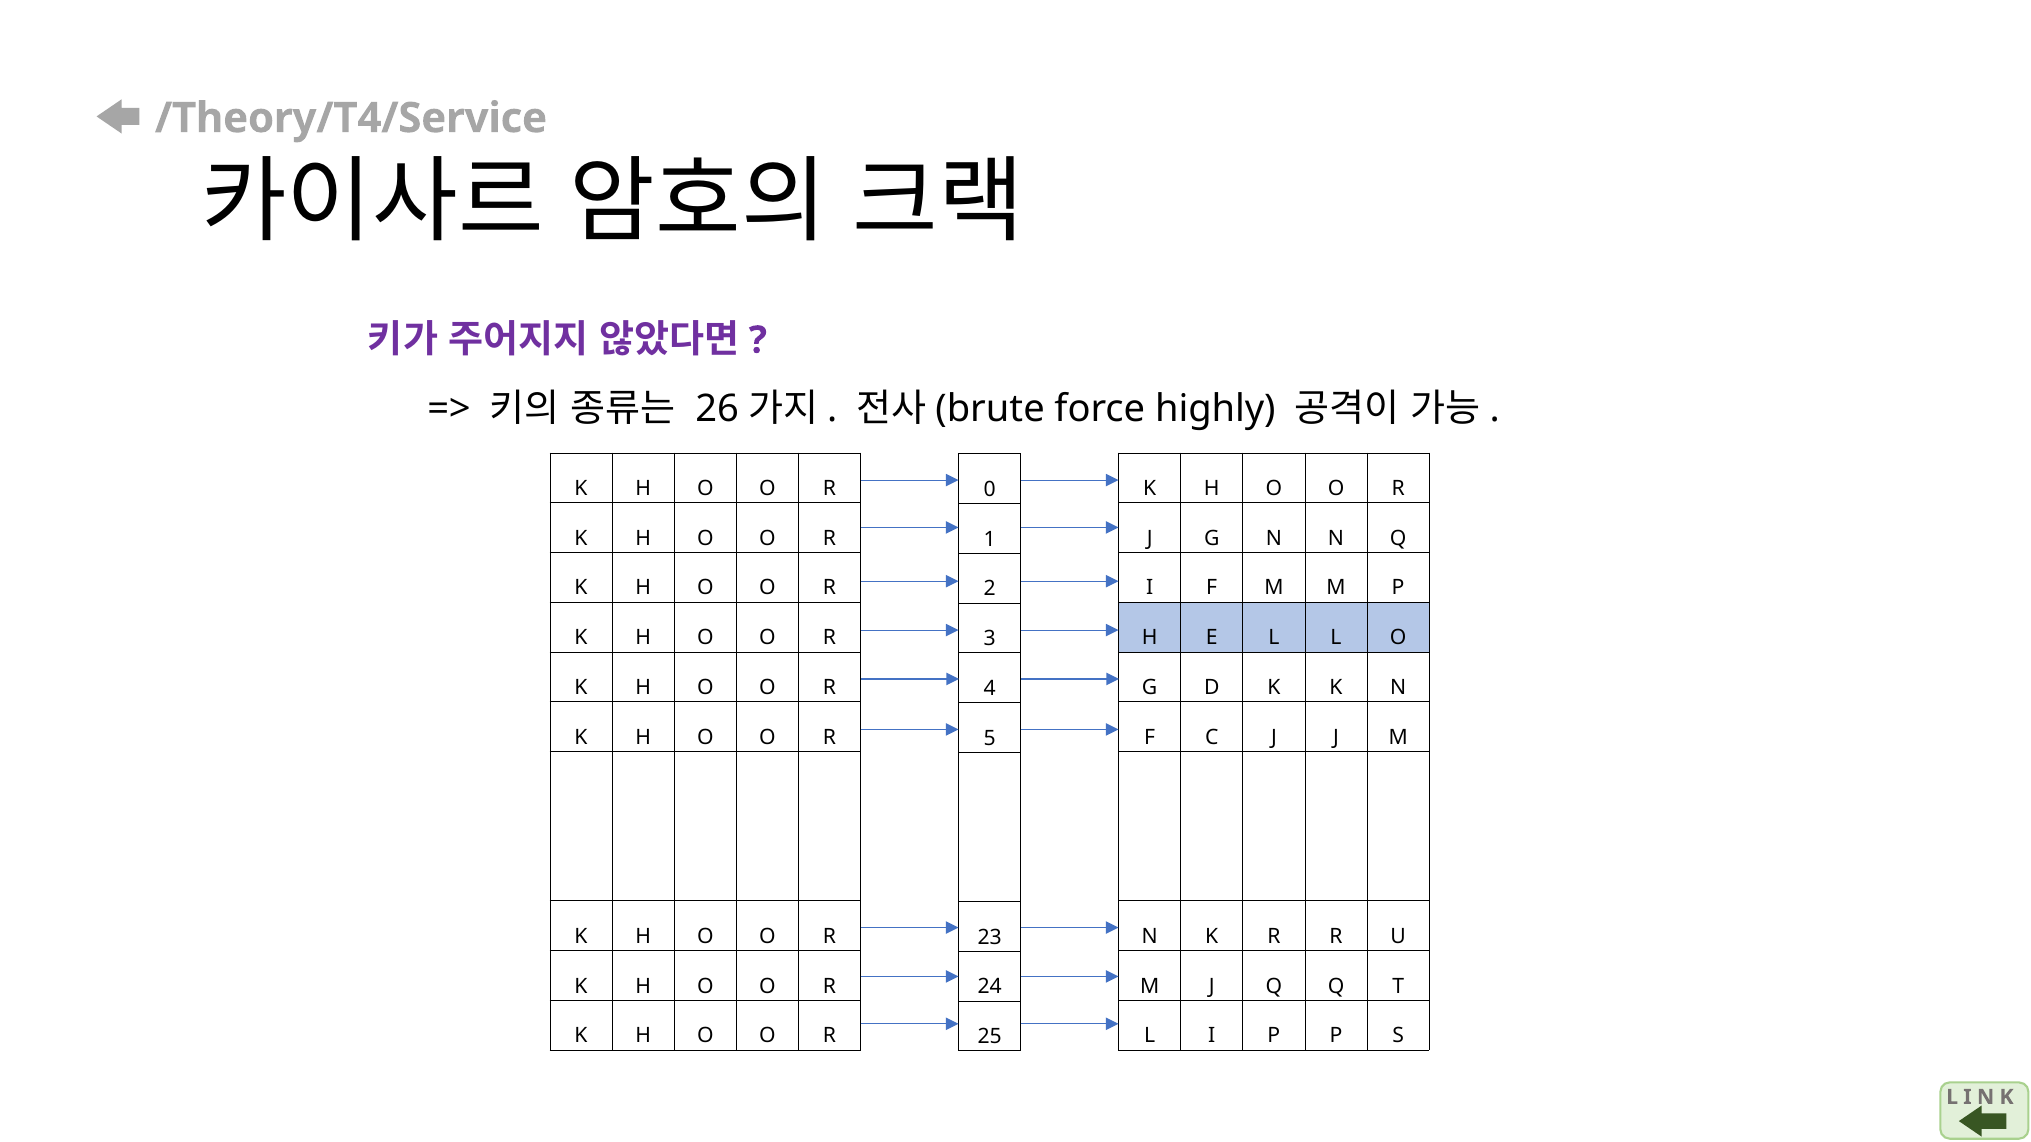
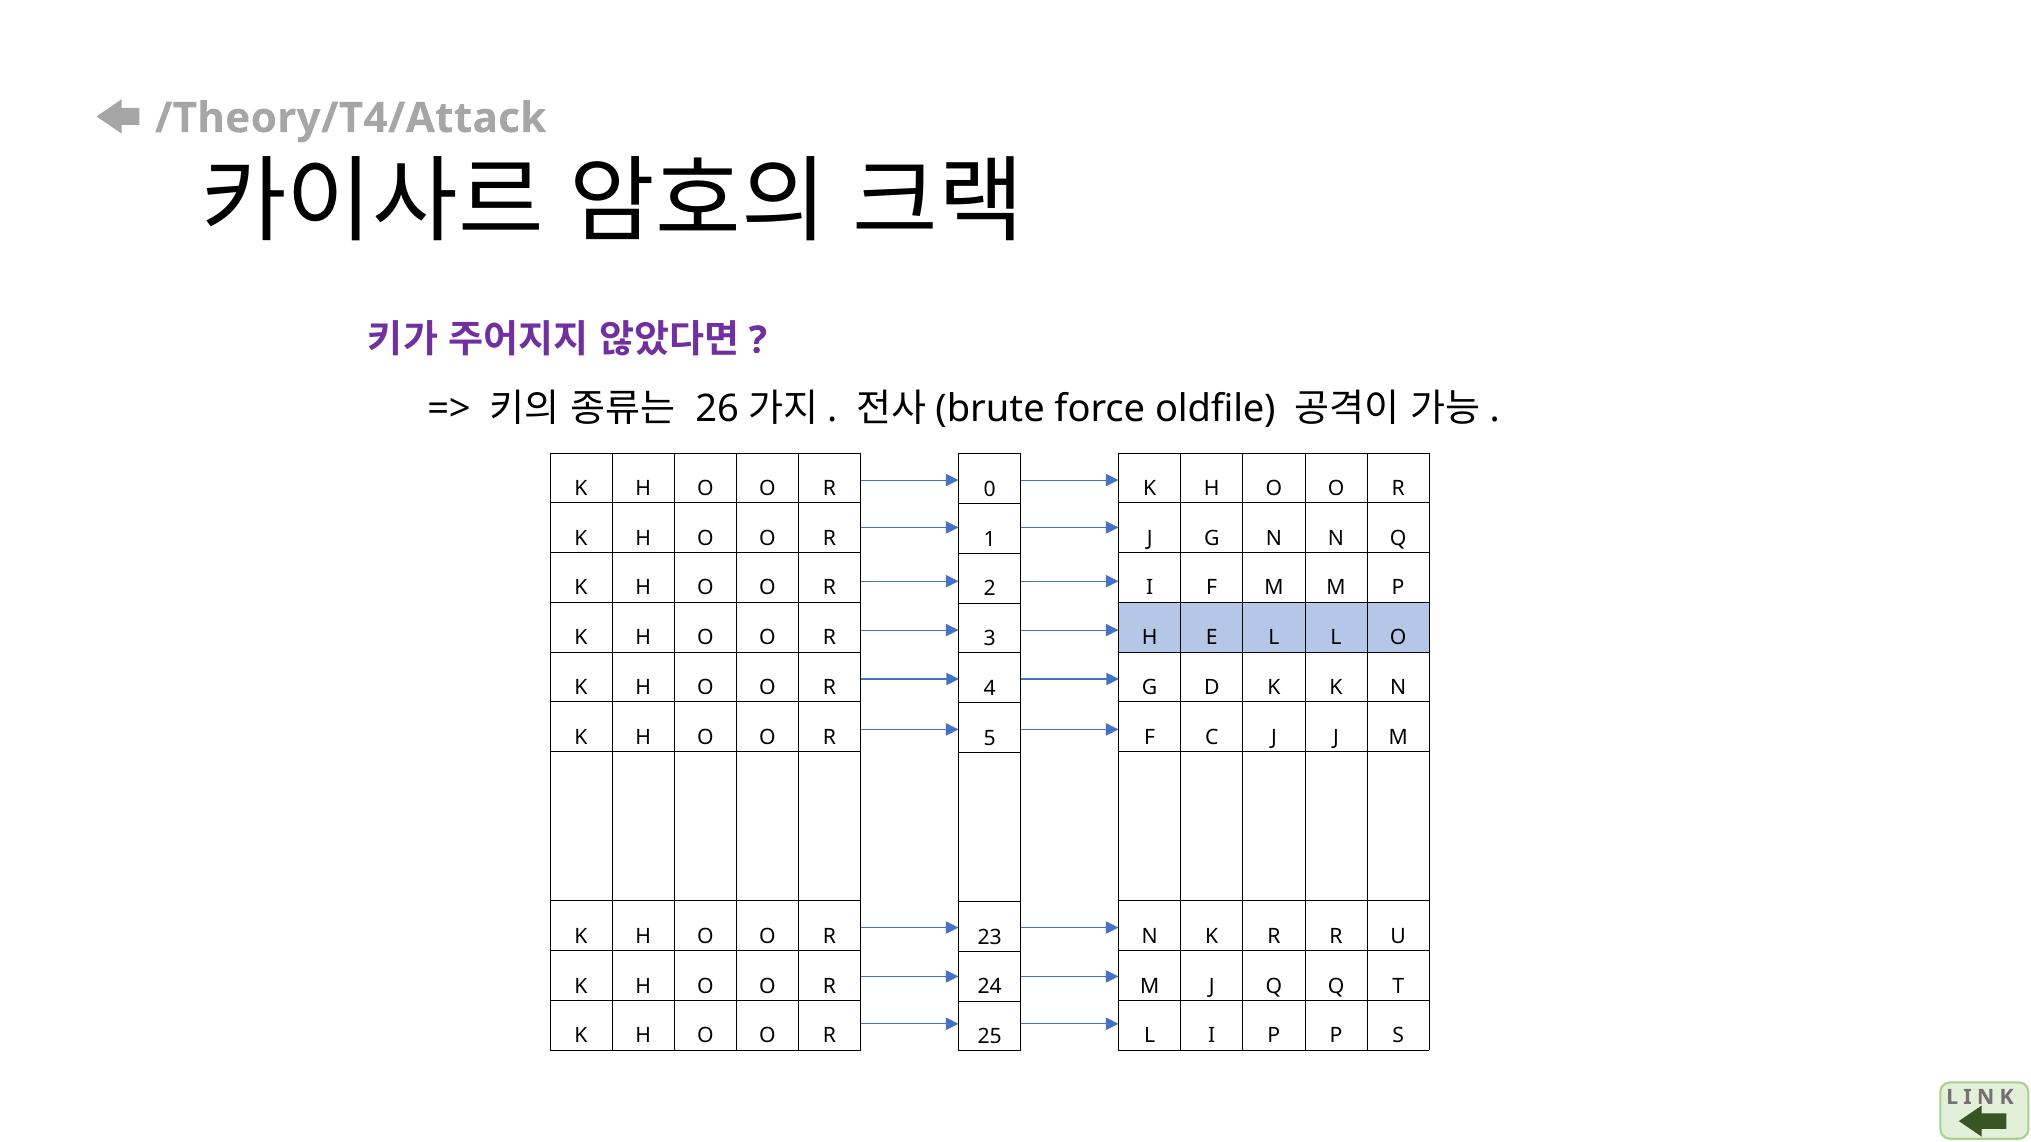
/Theory/T4/Service: /Theory/T4/Service -> /Theory/T4/Attack
highly: highly -> oldfile
